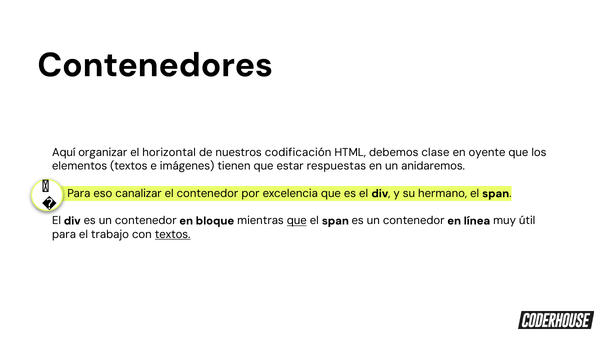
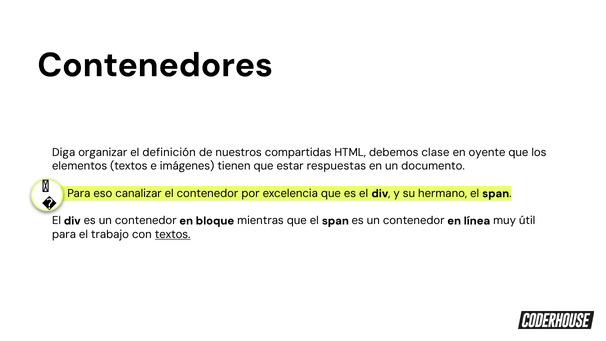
Aquí: Aquí -> Diga
horizontal: horizontal -> definición
codificación: codificación -> compartidas
anidaremos: anidaremos -> documento
que at (297, 221) underline: present -> none
